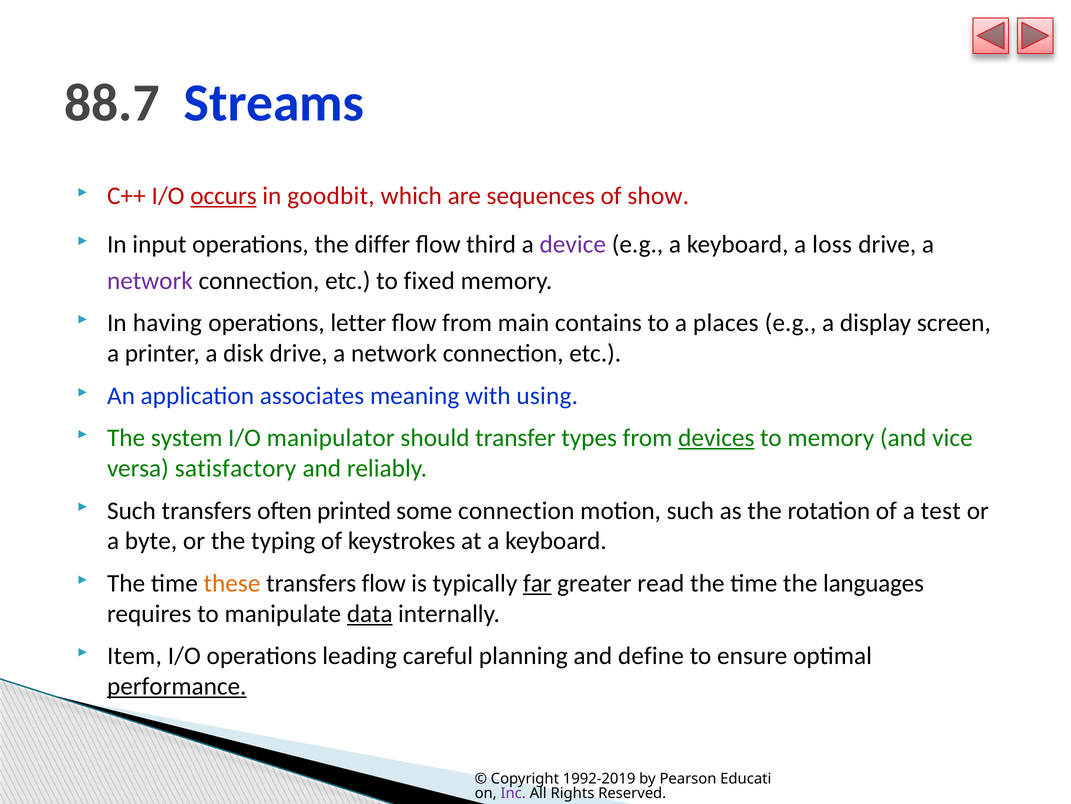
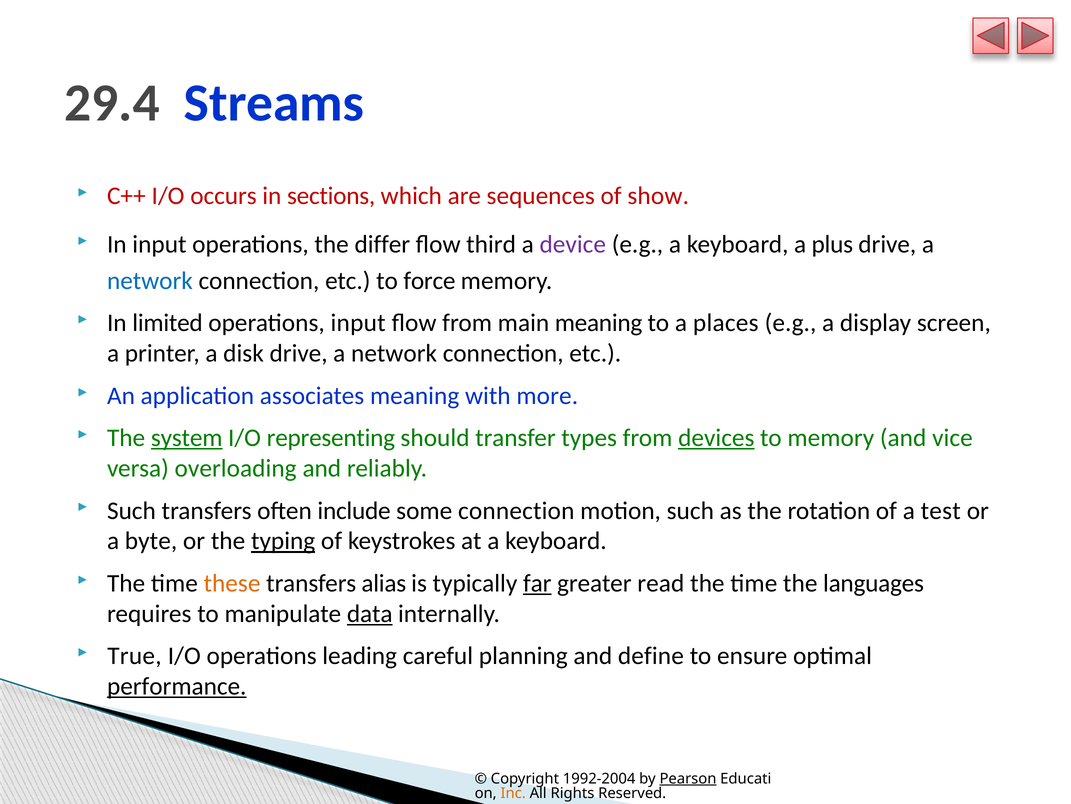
88.7: 88.7 -> 29.4
occurs underline: present -> none
goodbit: goodbit -> sections
loss: loss -> plus
network at (150, 281) colour: purple -> blue
fixed: fixed -> force
having: having -> limited
operations letter: letter -> input
main contains: contains -> meaning
using: using -> more
system underline: none -> present
manipulator: manipulator -> representing
satisfactory: satisfactory -> overloading
printed: printed -> include
typing underline: none -> present
transfers flow: flow -> alias
Item: Item -> True
1992-2019: 1992-2019 -> 1992-2004
Pearson underline: none -> present
Inc colour: purple -> orange
